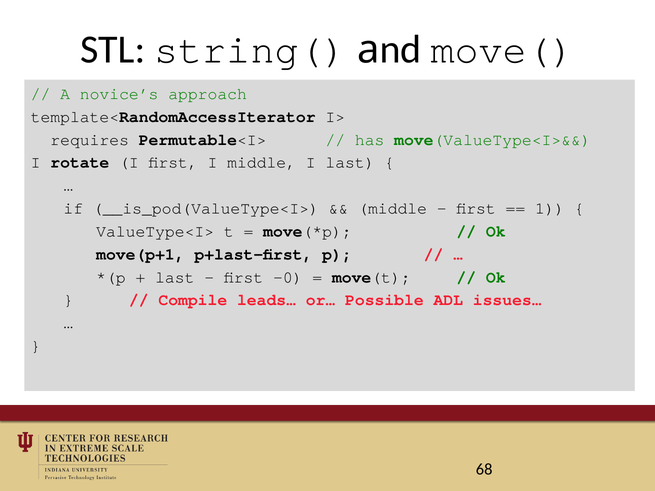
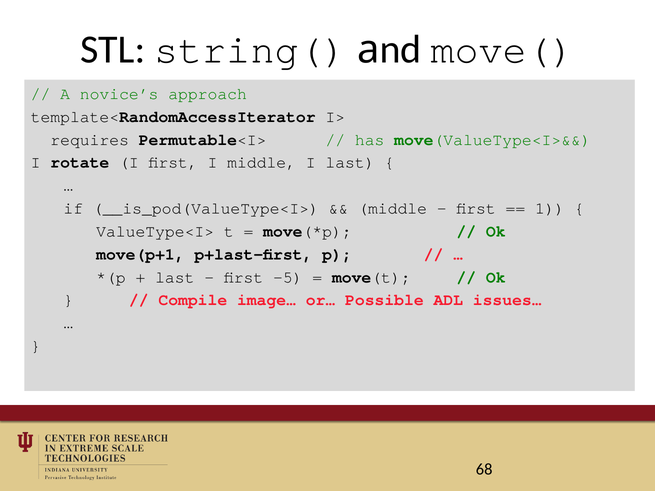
-0: -0 -> -5
leads…: leads… -> image…
